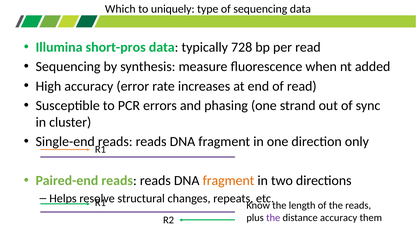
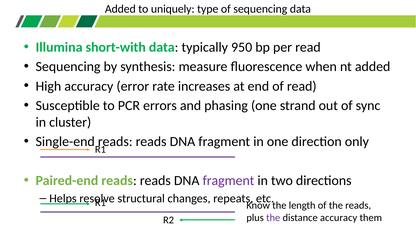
Which at (120, 9): Which -> Added
short-pros: short-pros -> short-with
728: 728 -> 950
fragment at (228, 180) colour: orange -> purple
